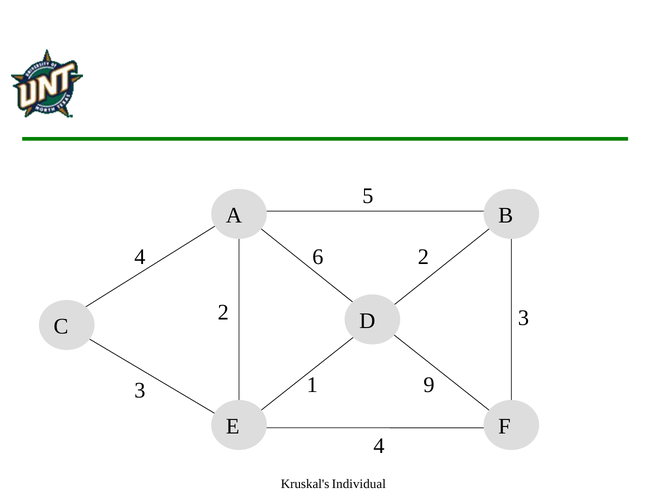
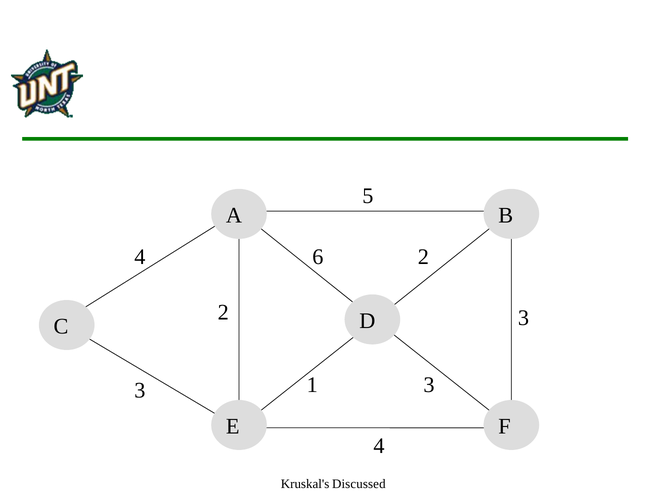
1 9: 9 -> 3
Individual: Individual -> Discussed
